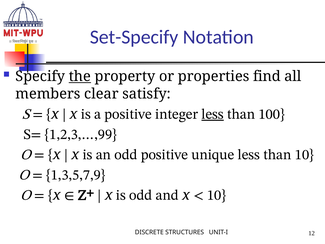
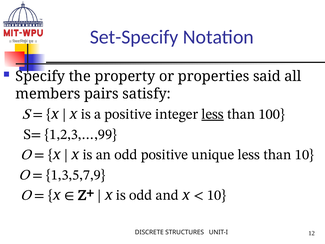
the underline: present -> none
find: find -> said
clear: clear -> pairs
